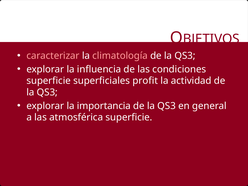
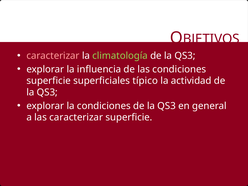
climatología colour: pink -> light green
profit: profit -> típico
la importancia: importancia -> condiciones
las atmosférica: atmosférica -> caracterizar
